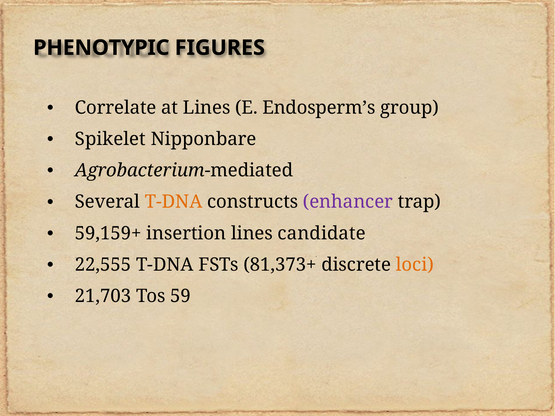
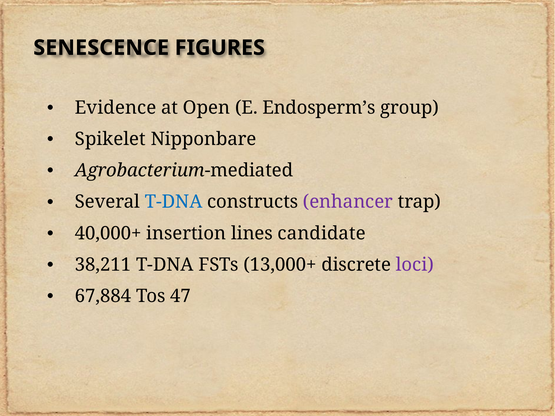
PHENOTYPIC: PHENOTYPIC -> SENESCENCE
Correlate: Correlate -> Evidence
at Lines: Lines -> Open
T-DNA at (174, 202) colour: orange -> blue
59,159+: 59,159+ -> 40,000+
22,555: 22,555 -> 38,211
81,373+: 81,373+ -> 13,000+
loci colour: orange -> purple
21,703: 21,703 -> 67,884
59: 59 -> 47
